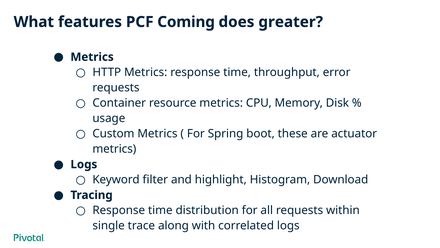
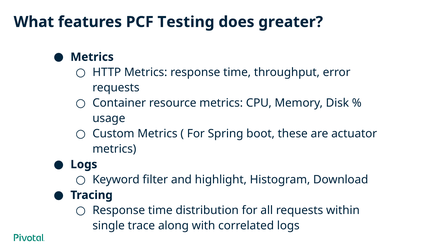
Coming: Coming -> Testing
